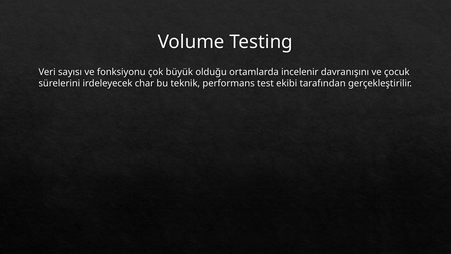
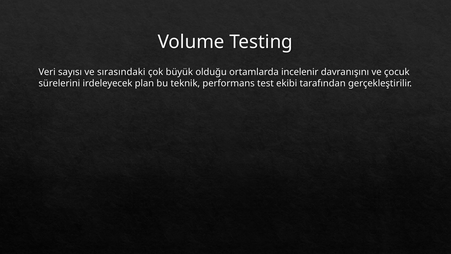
fonksiyonu: fonksiyonu -> sırasındaki
char: char -> plan
